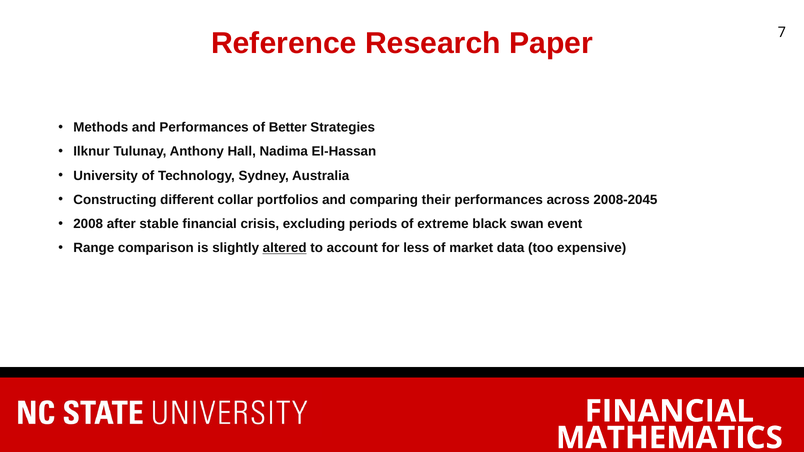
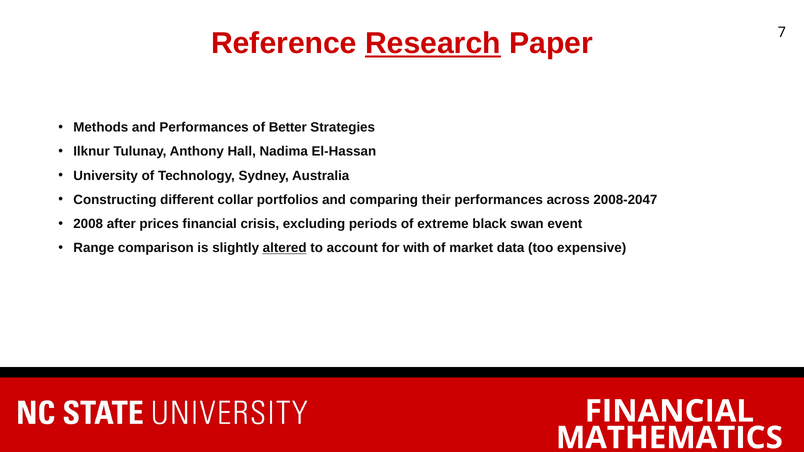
Research underline: none -> present
2008-2045: 2008-2045 -> 2008-2047
stable: stable -> prices
less: less -> with
